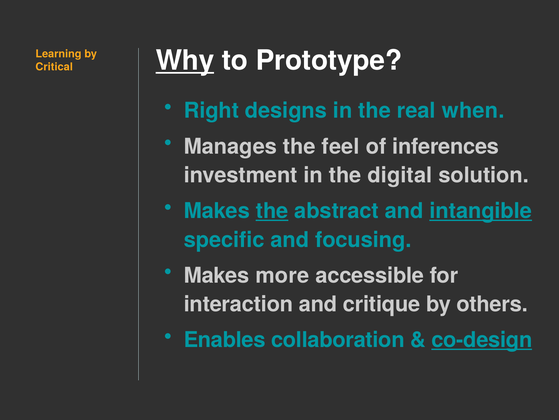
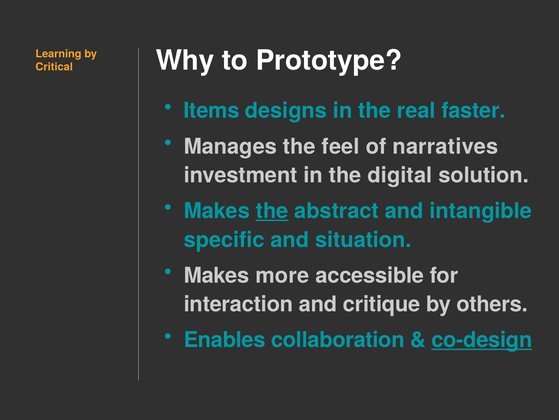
Why underline: present -> none
Right: Right -> Items
when: when -> faster
inferences: inferences -> narratives
intangible underline: present -> none
focusing: focusing -> situation
